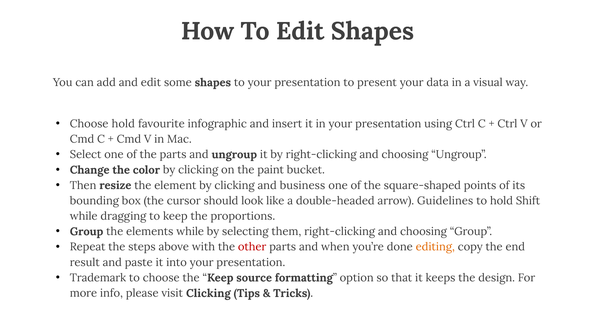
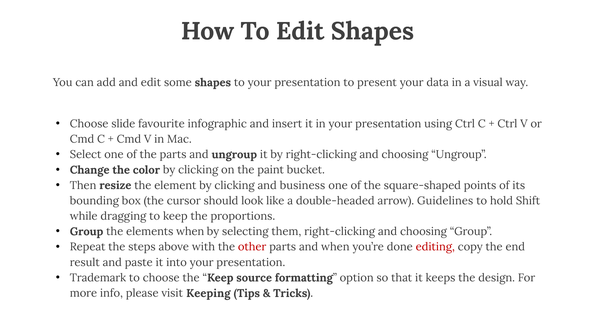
Choose hold: hold -> slide
elements while: while -> when
editing colour: orange -> red
visit Clicking: Clicking -> Keeping
